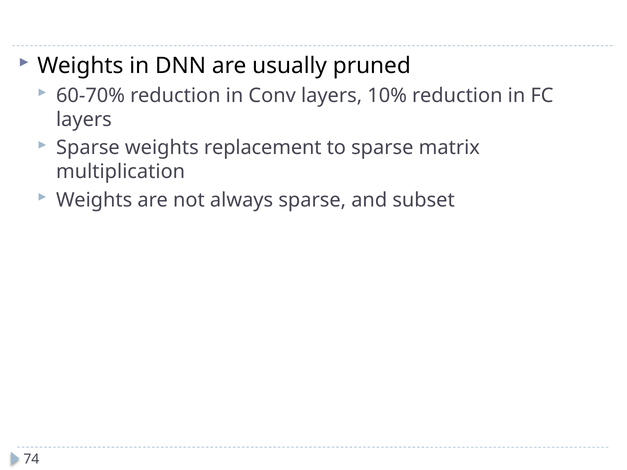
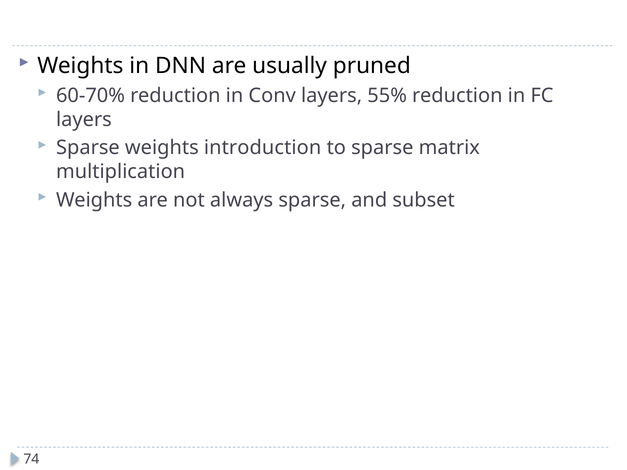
10%: 10% -> 55%
replacement: replacement -> introduction
